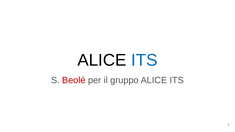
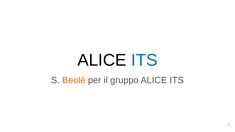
Beolé colour: red -> orange
